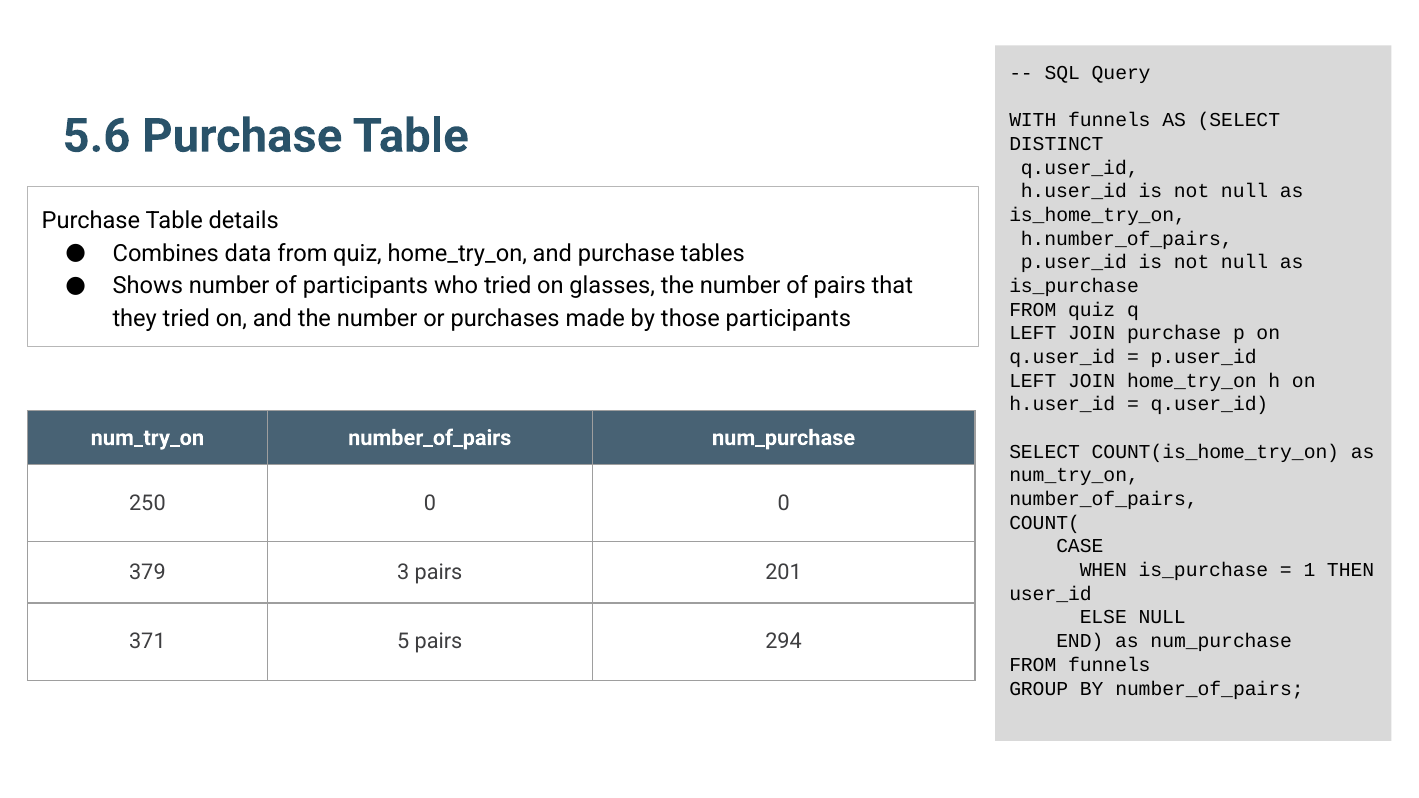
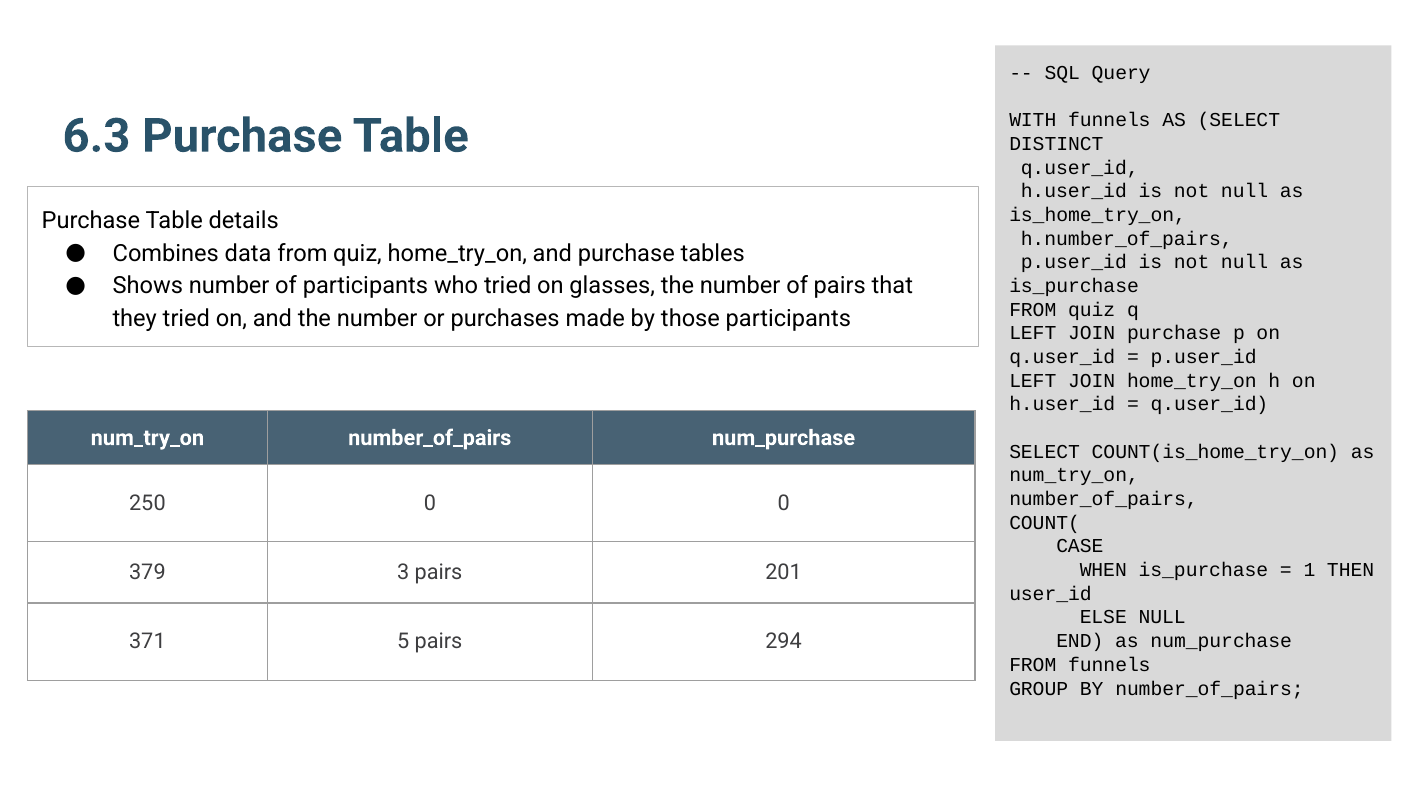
5.6: 5.6 -> 6.3
